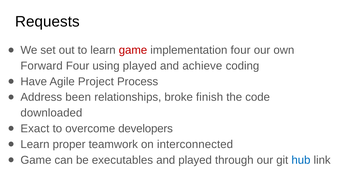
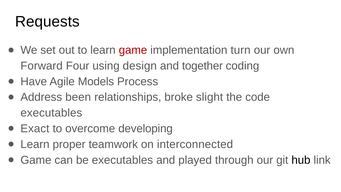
implementation four: four -> turn
using played: played -> design
achieve: achieve -> together
Project: Project -> Models
finish: finish -> slight
downloaded at (51, 113): downloaded -> executables
developers: developers -> developing
hub colour: blue -> black
